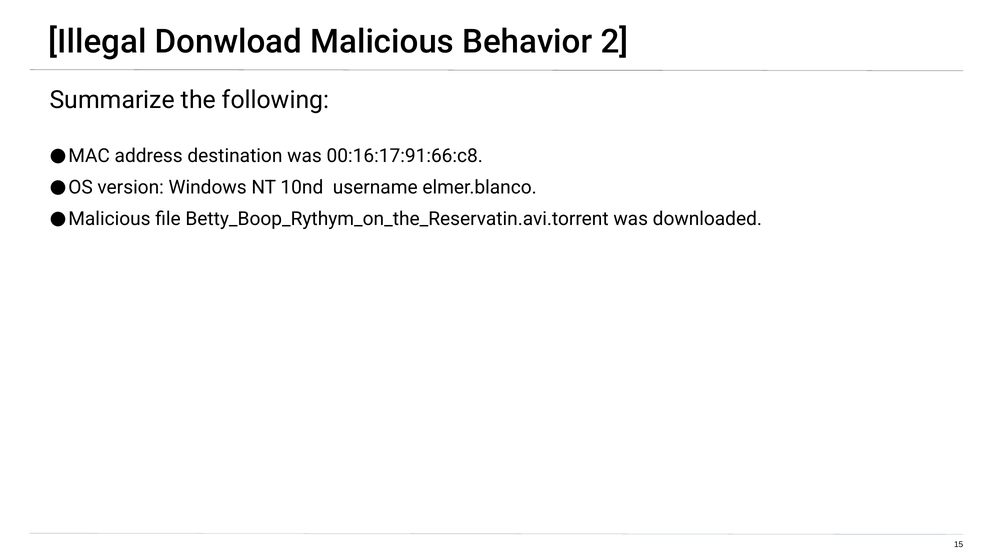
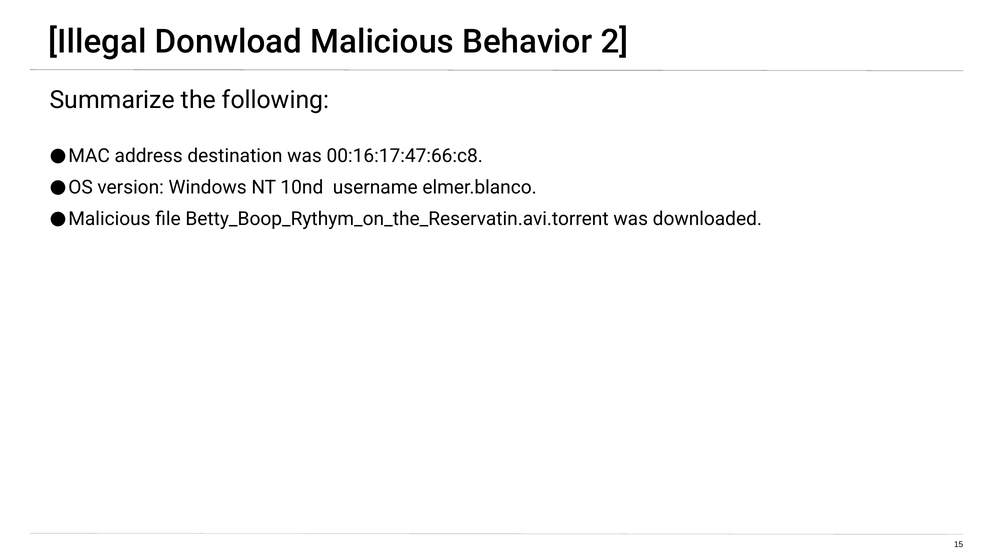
00:16:17:91:66:c8: 00:16:17:91:66:c8 -> 00:16:17:47:66:c8
